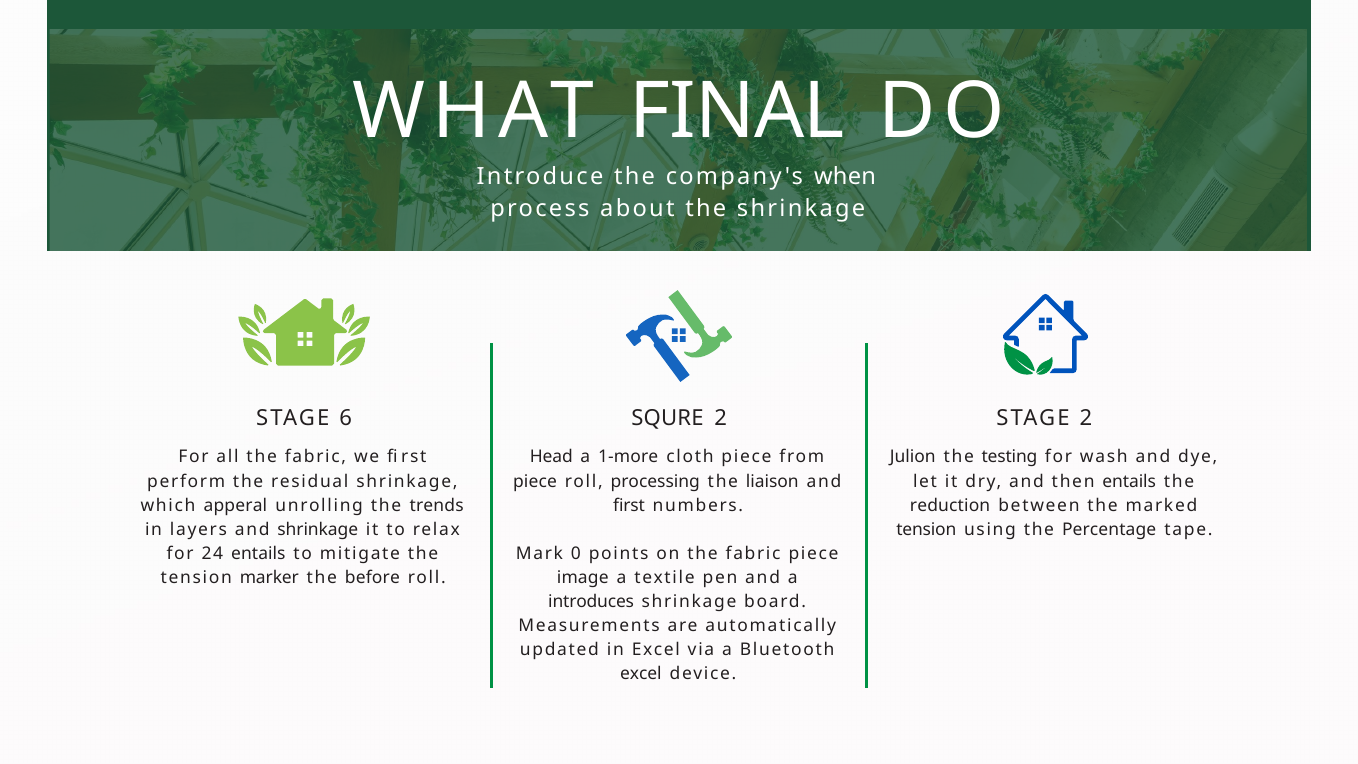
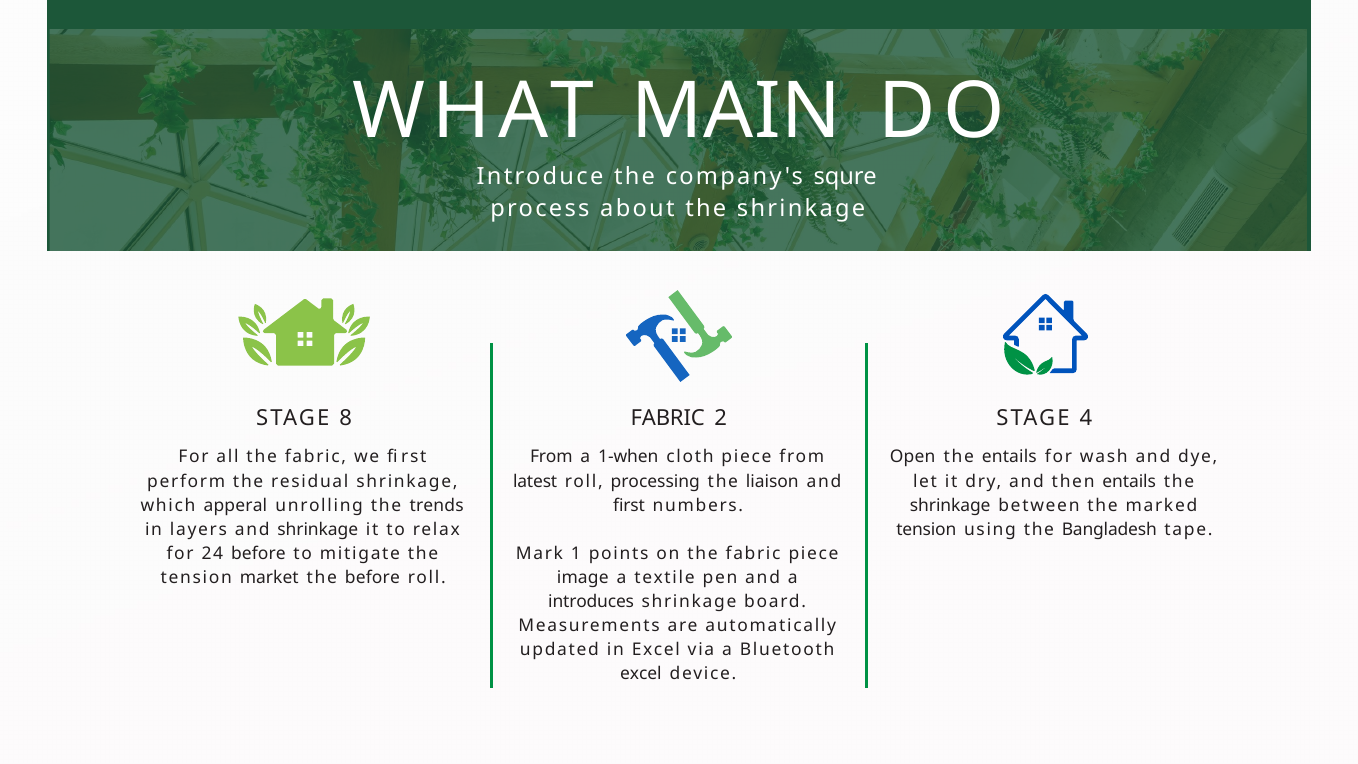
FINAL: FINAL -> MAIN
when: when -> squre
6: 6 -> 8
SQURE at (668, 418): SQURE -> FABRIC
STAGE 2: 2 -> 4
Head at (551, 457): Head -> From
1-more: 1-more -> 1-when
Julion: Julion -> Open
the testing: testing -> entails
piece at (535, 481): piece -> latest
reduction at (950, 505): reduction -> shrinkage
Percentage: Percentage -> Bangladesh
24 entails: entails -> before
0: 0 -> 1
marker: marker -> market
